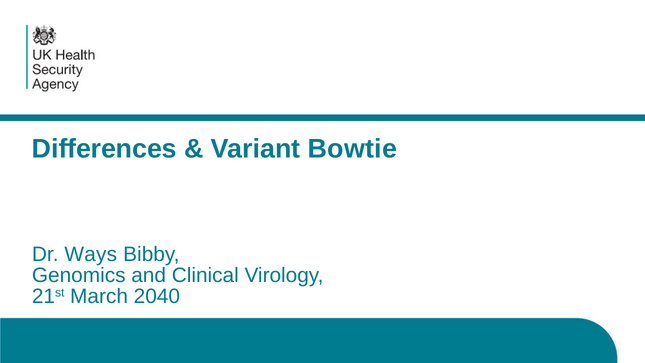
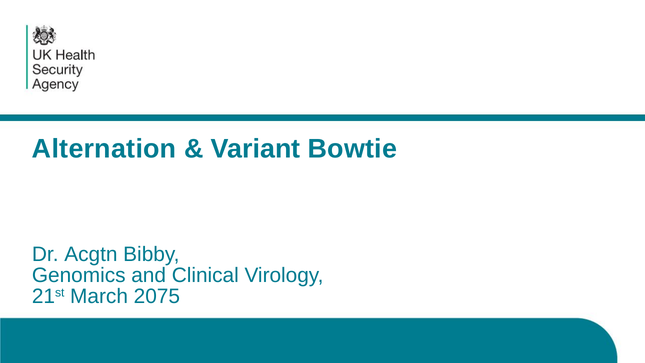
Differences: Differences -> Alternation
Ways: Ways -> Acgtn
2040: 2040 -> 2075
